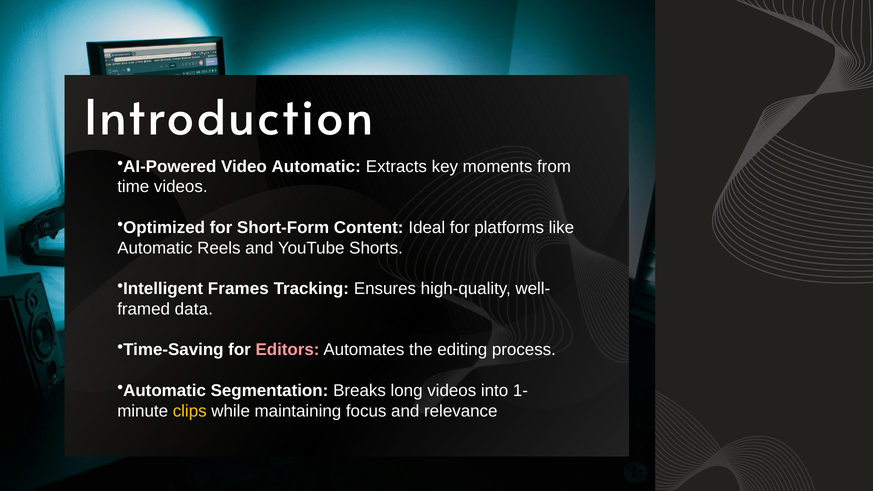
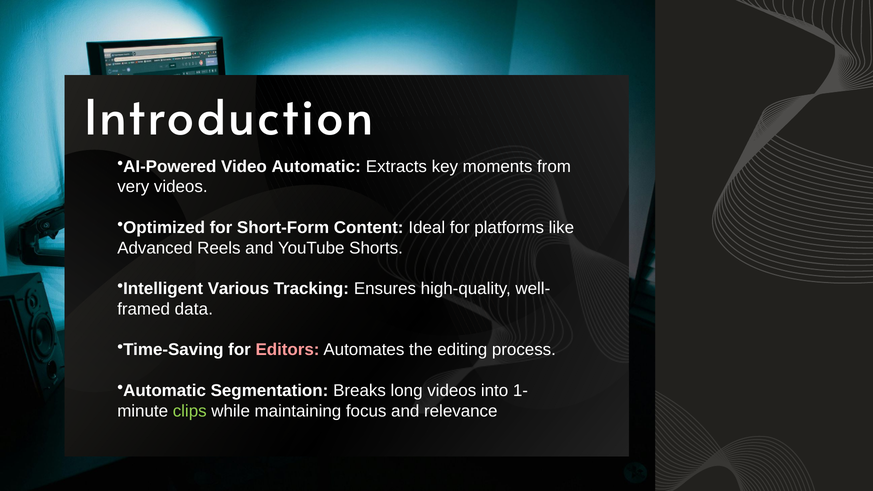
time: time -> very
Automatic at (155, 248): Automatic -> Advanced
Frames: Frames -> Various
clips colour: yellow -> light green
